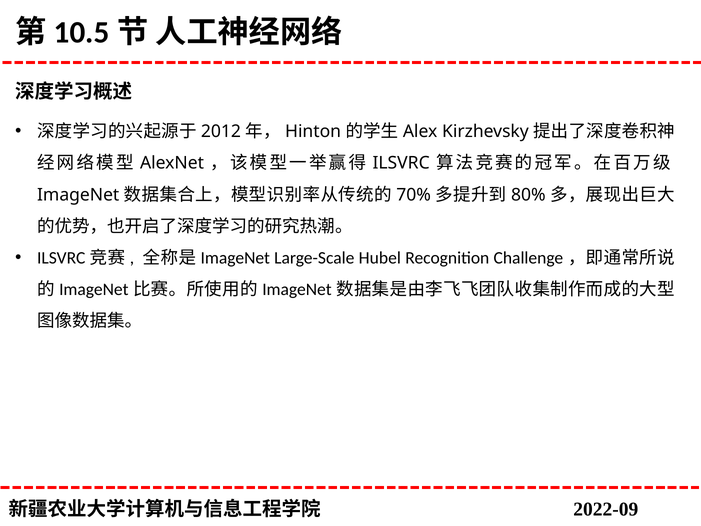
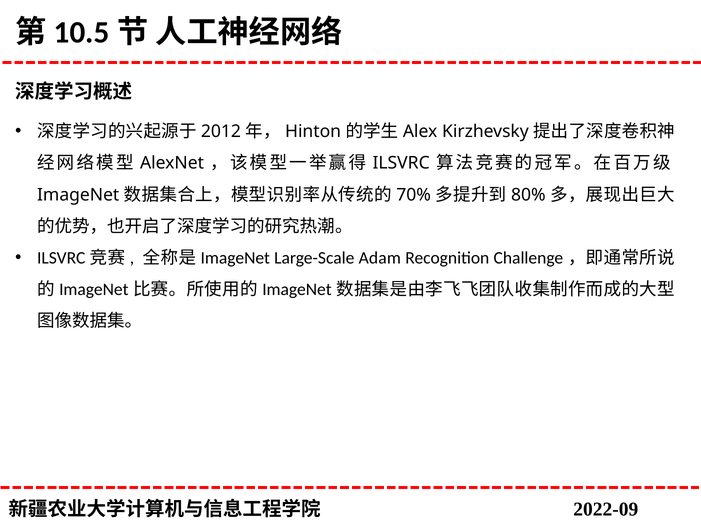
Hubel: Hubel -> Adam
